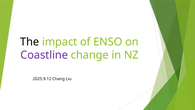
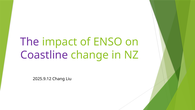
The colour: black -> purple
